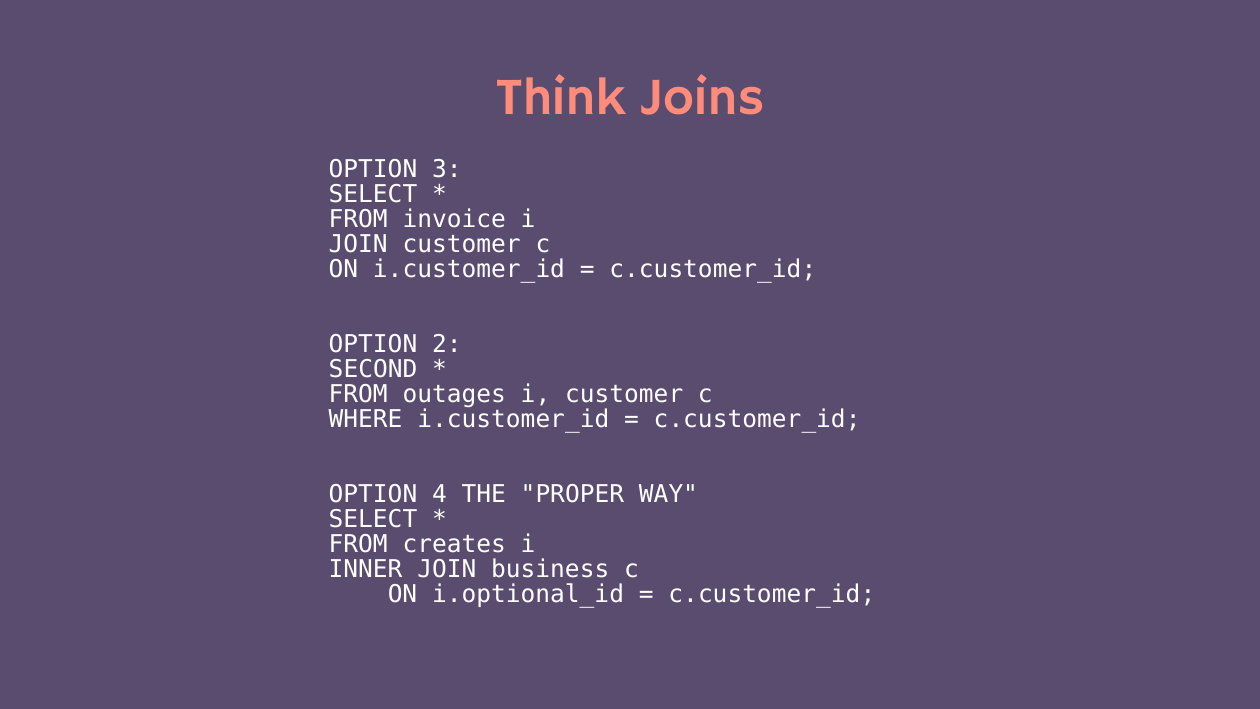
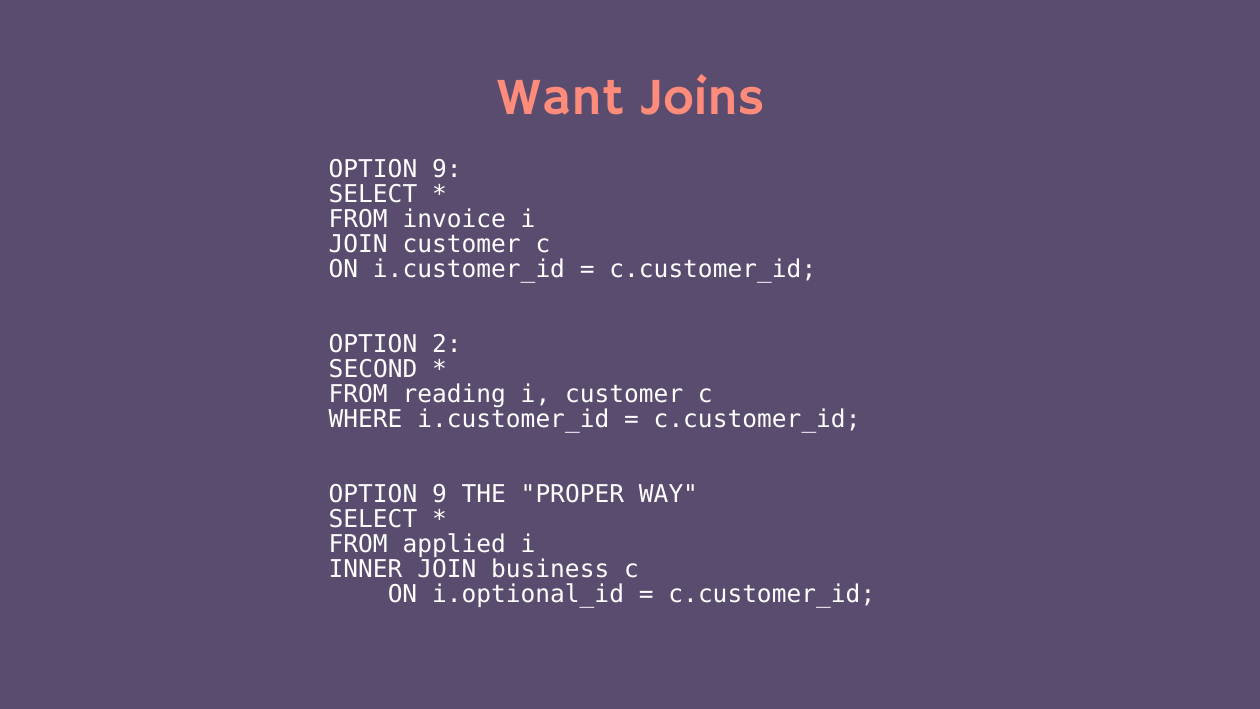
Think: Think -> Want
3 at (447, 170): 3 -> 9
outages: outages -> reading
4 at (440, 494): 4 -> 9
creates: creates -> applied
